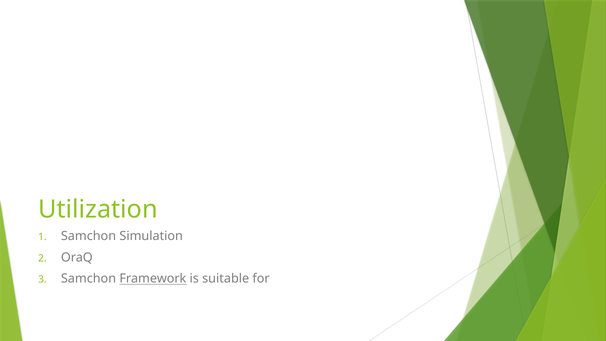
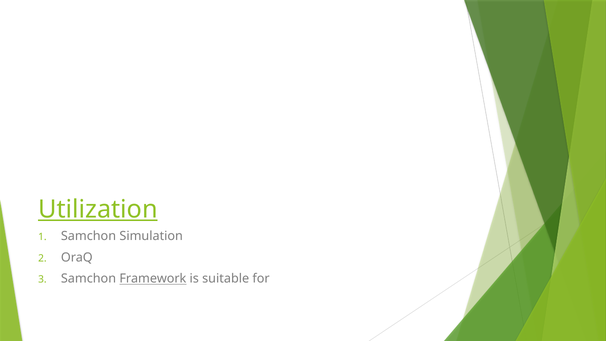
Utilization underline: none -> present
